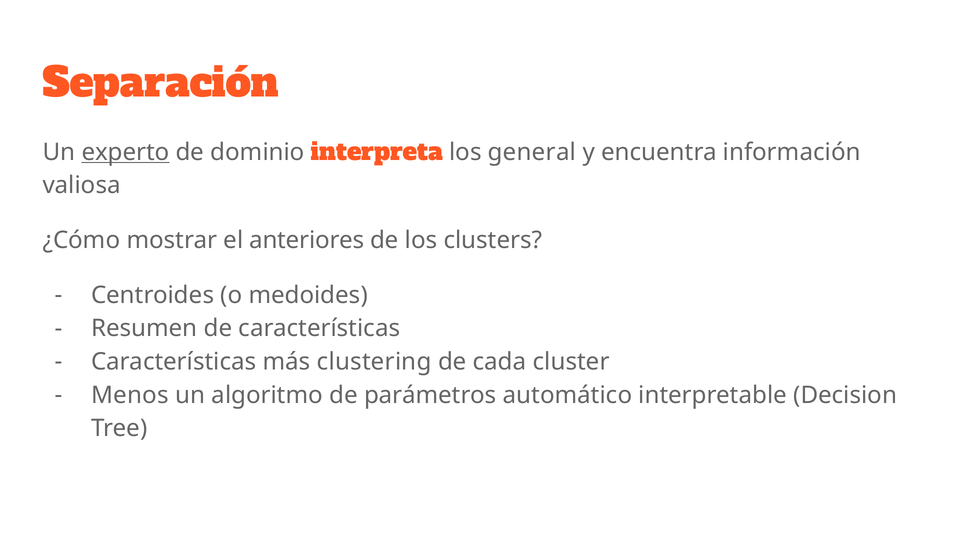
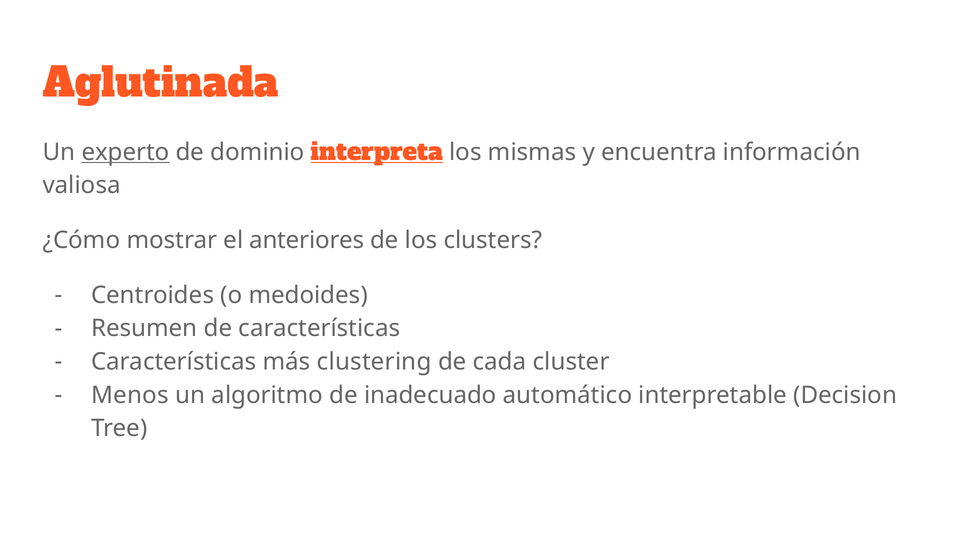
Separación: Separación -> Aglutinada
interpreta underline: none -> present
general: general -> mismas
parámetros: parámetros -> inadecuado
